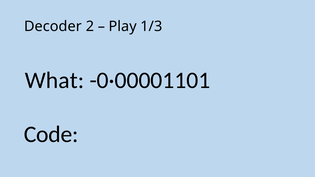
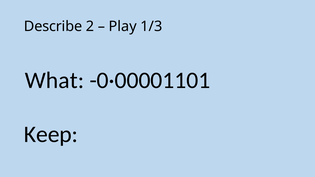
Decoder: Decoder -> Describe
Code: Code -> Keep
